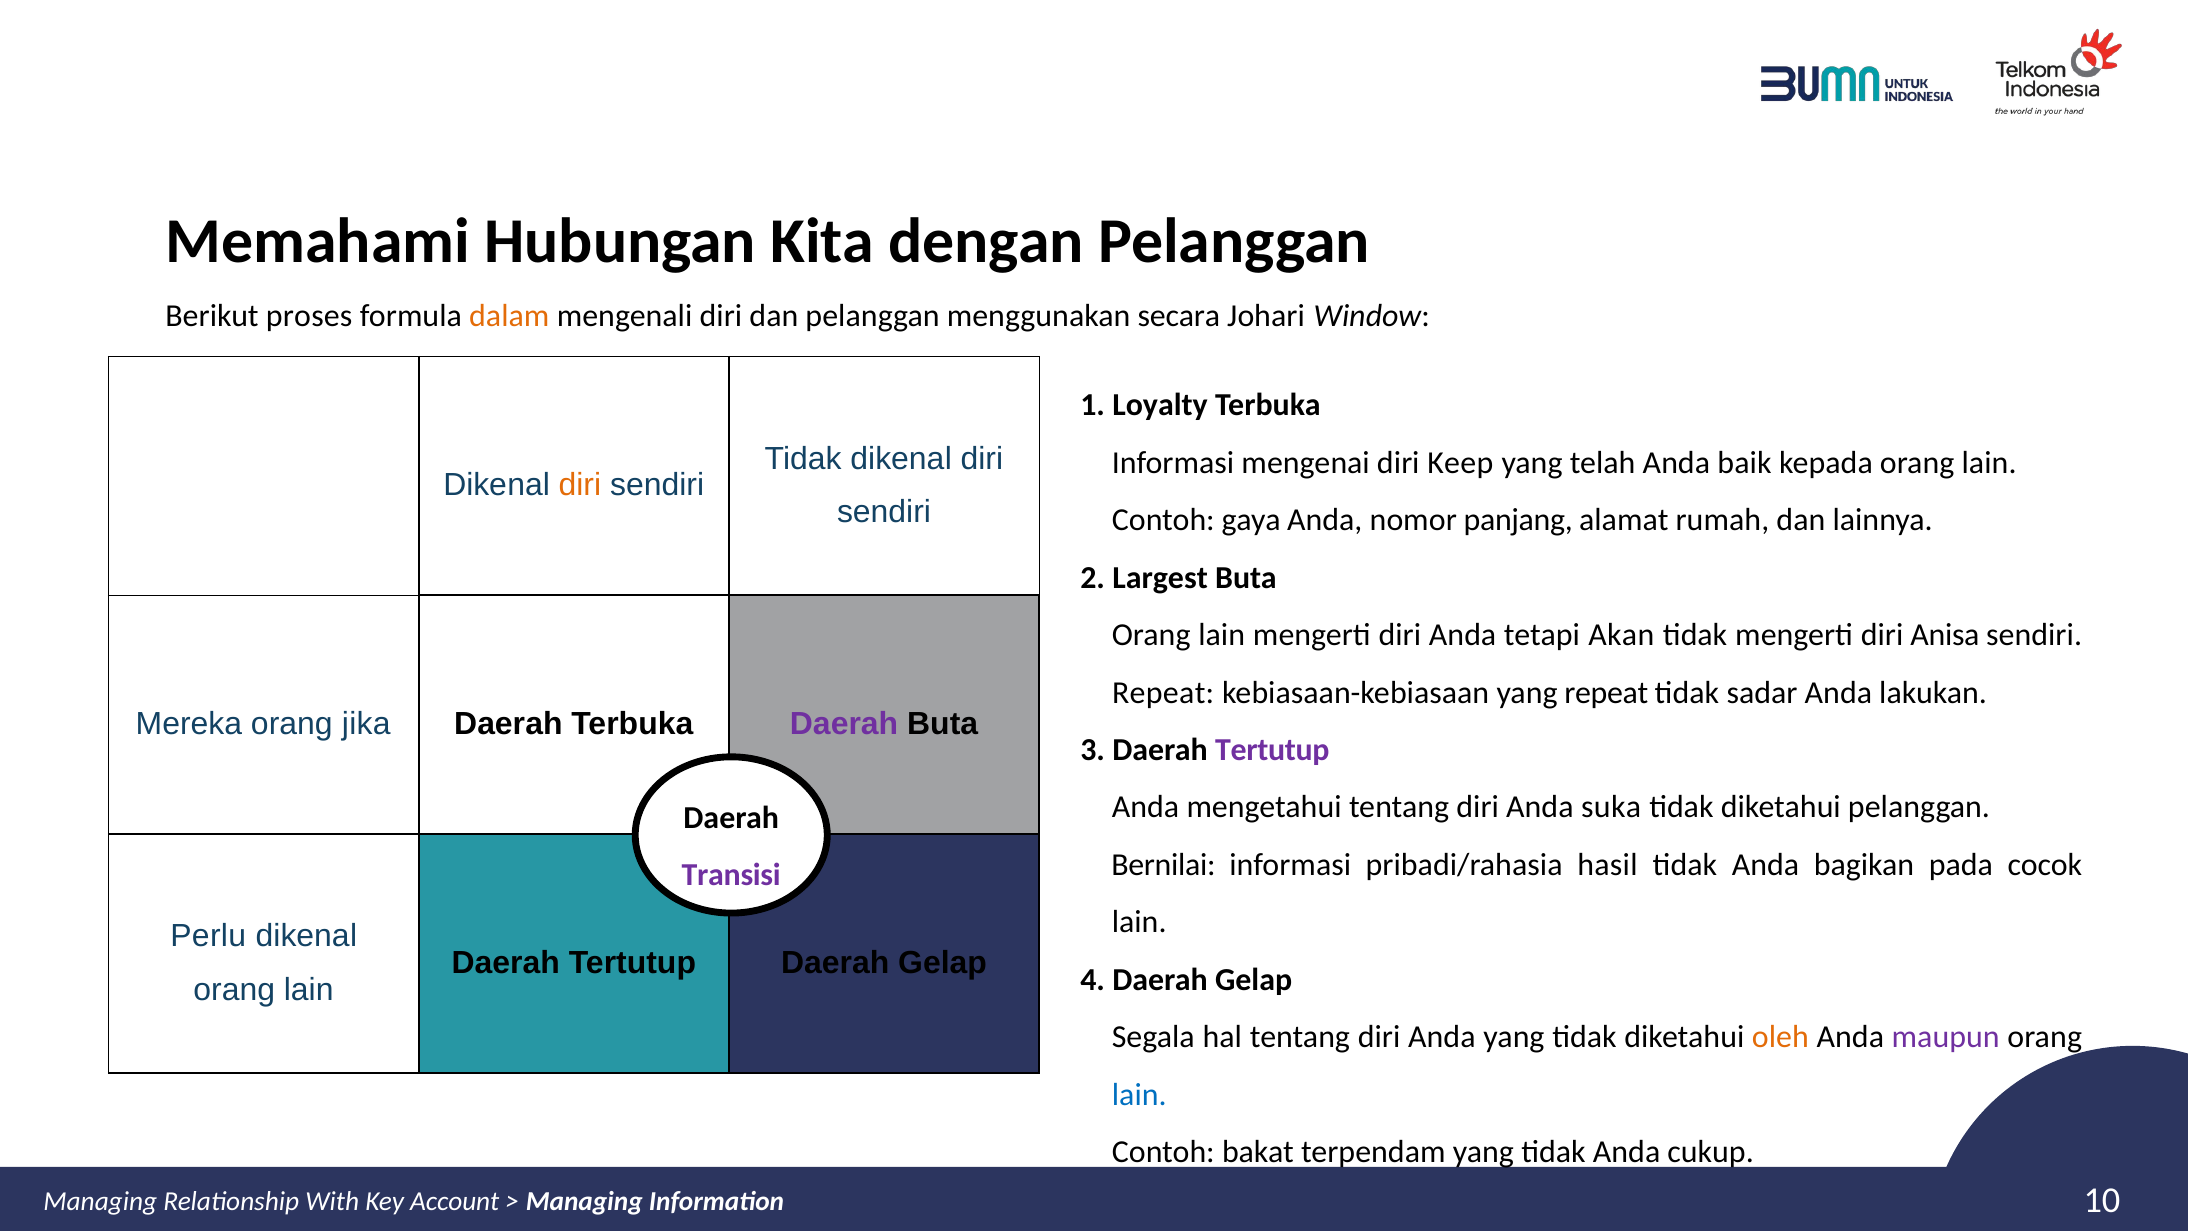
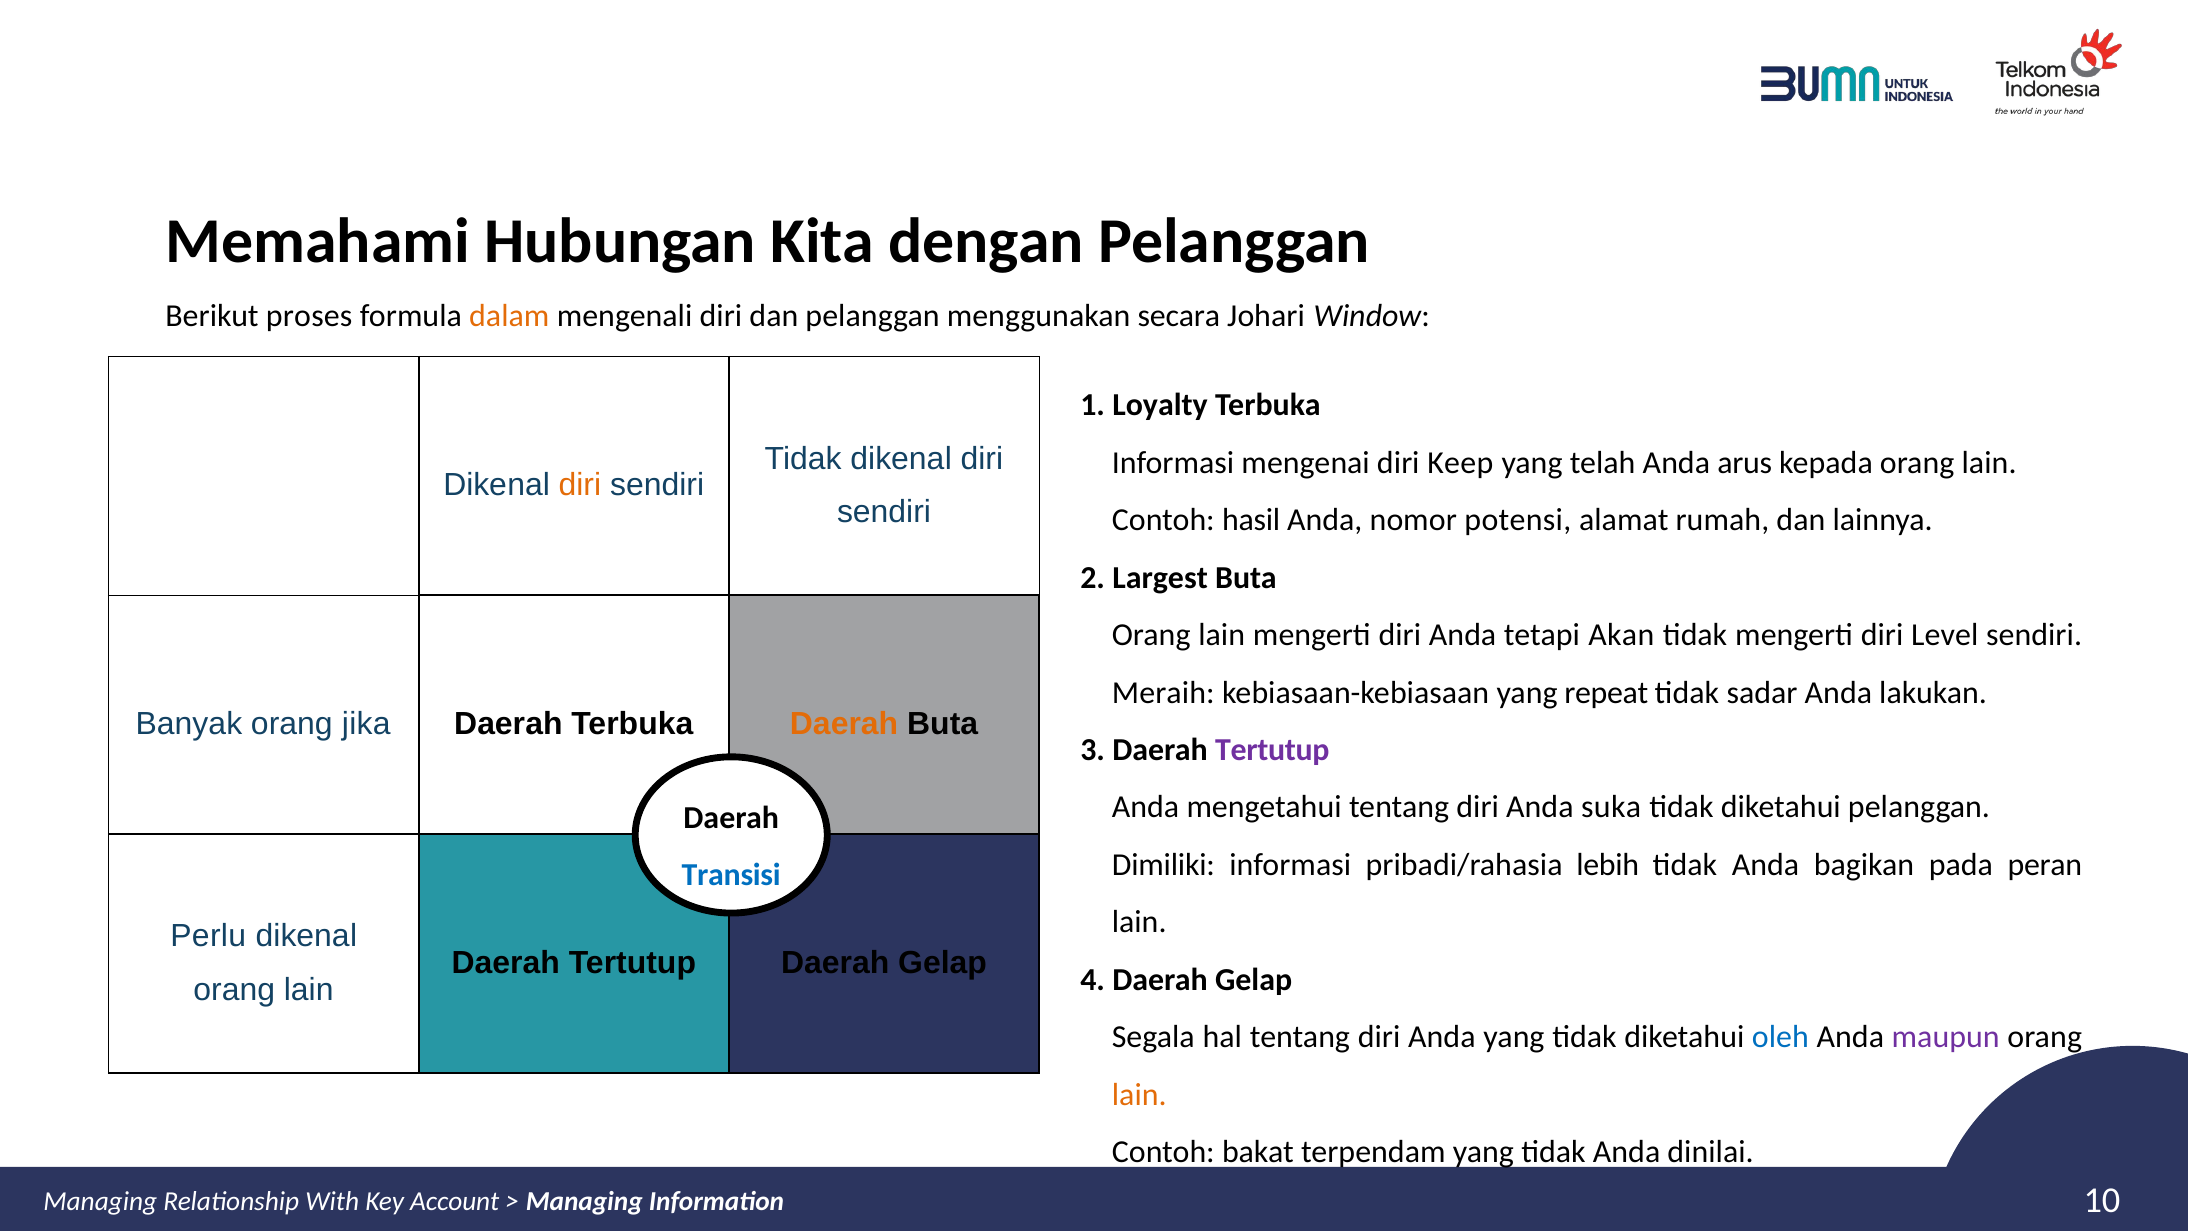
baik: baik -> arus
gaya: gaya -> hasil
panjang: panjang -> potensi
Anisa: Anisa -> Level
Repeat at (1163, 692): Repeat -> Meraih
Mereka: Mereka -> Banyak
Daerah at (844, 724) colour: purple -> orange
Bernilai: Bernilai -> Dimiliki
hasil: hasil -> lebih
cocok: cocok -> peran
Transisi colour: purple -> blue
oleh colour: orange -> blue
lain at (1139, 1094) colour: blue -> orange
cukup: cukup -> dinilai
